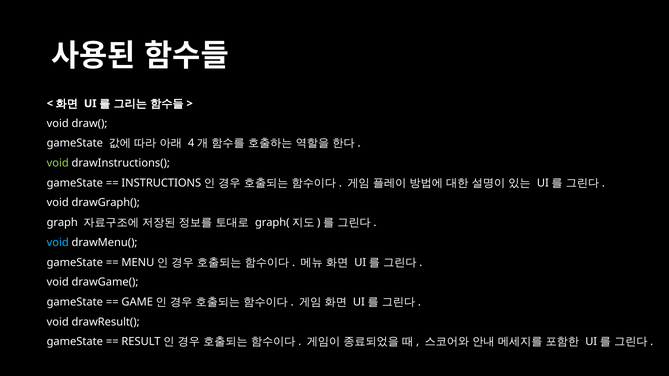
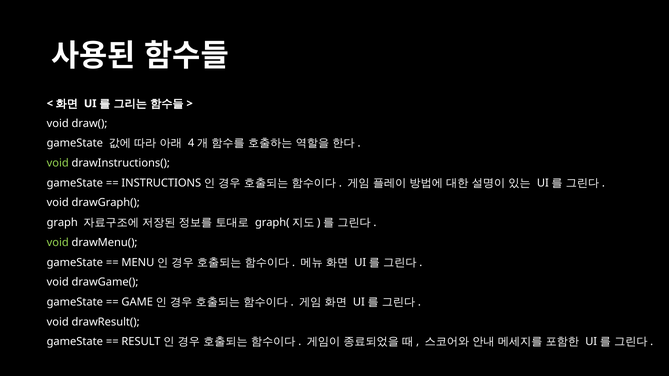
void at (58, 243) colour: light blue -> light green
